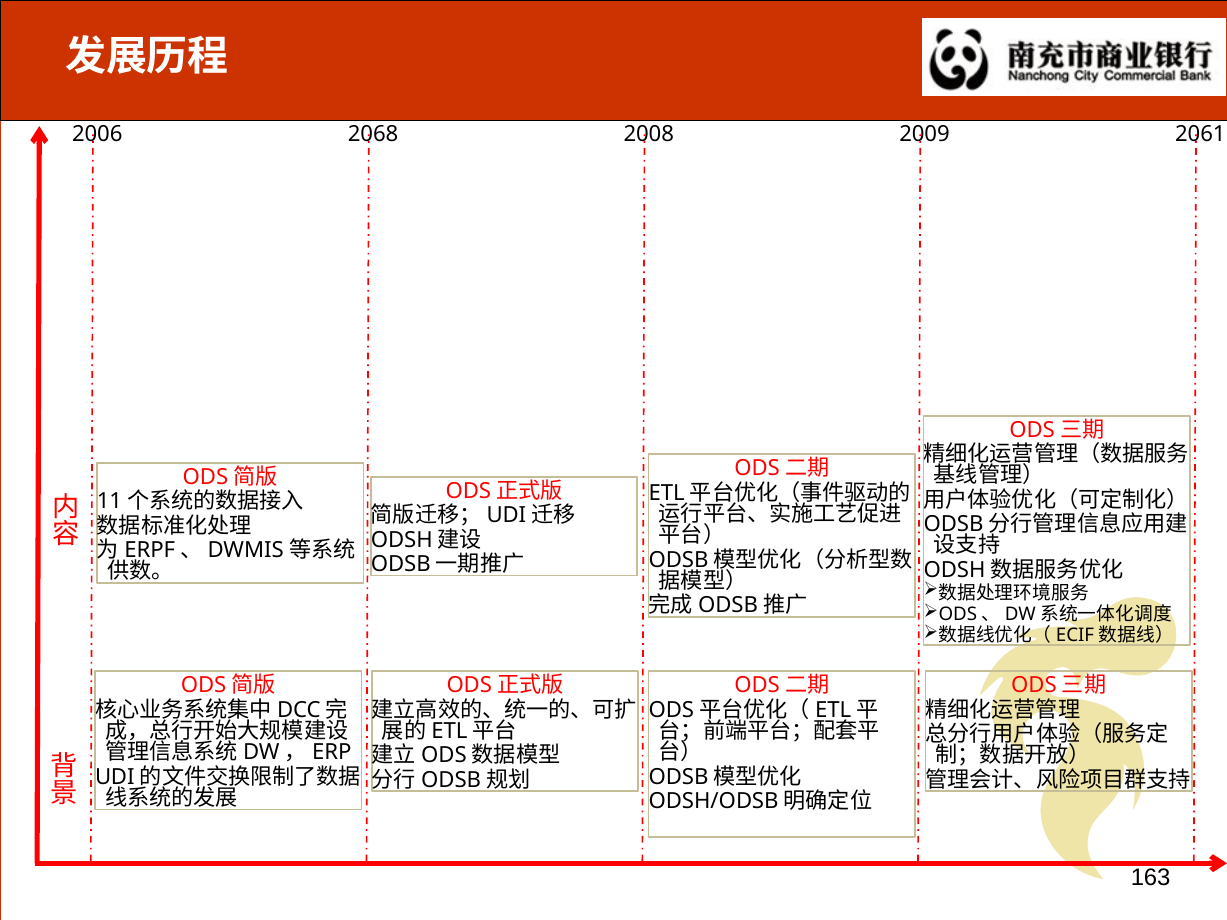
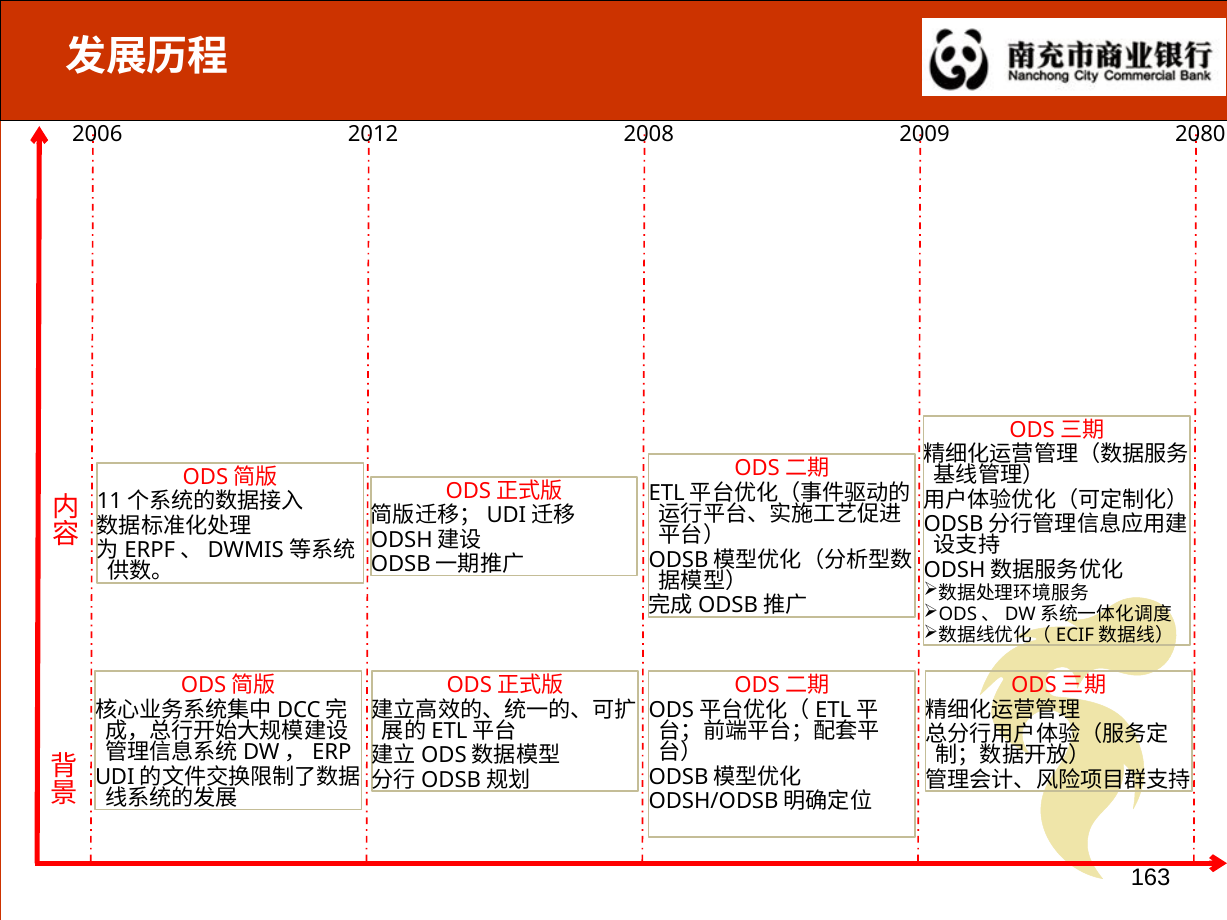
2068: 2068 -> 2012
2061: 2061 -> 2080
